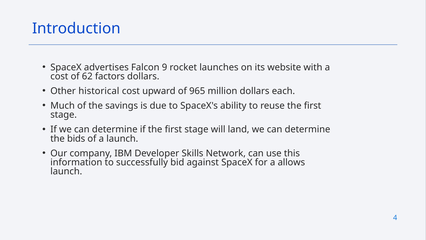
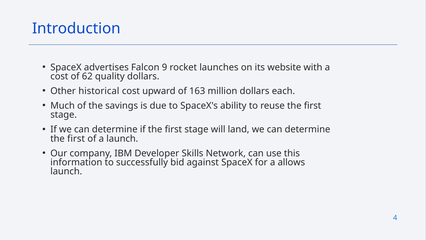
factors: factors -> quality
965: 965 -> 163
bids at (76, 138): bids -> first
